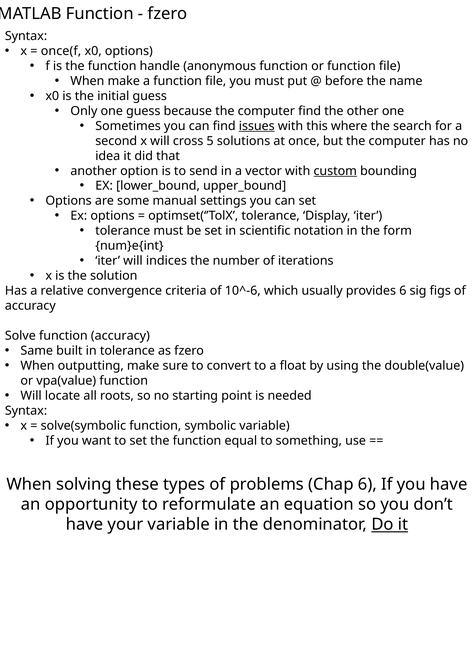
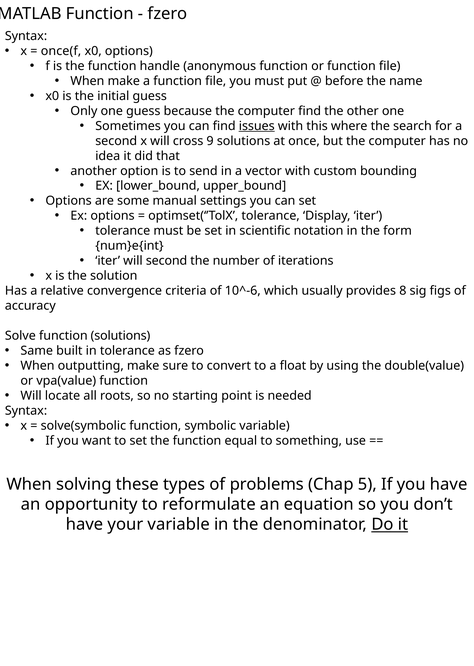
5: 5 -> 9
custom underline: present -> none
will indices: indices -> second
provides 6: 6 -> 8
function accuracy: accuracy -> solutions
Chap 6: 6 -> 5
